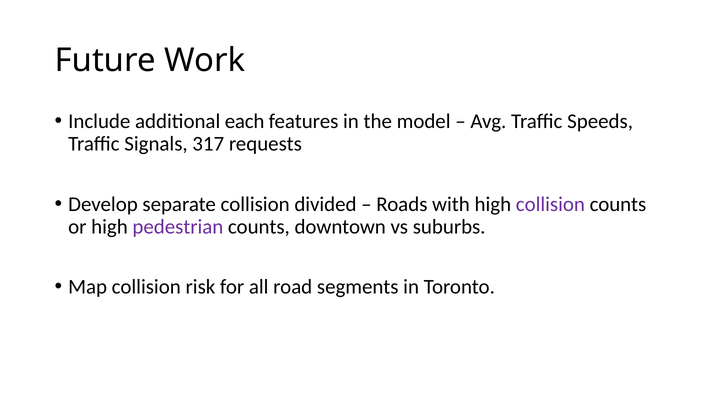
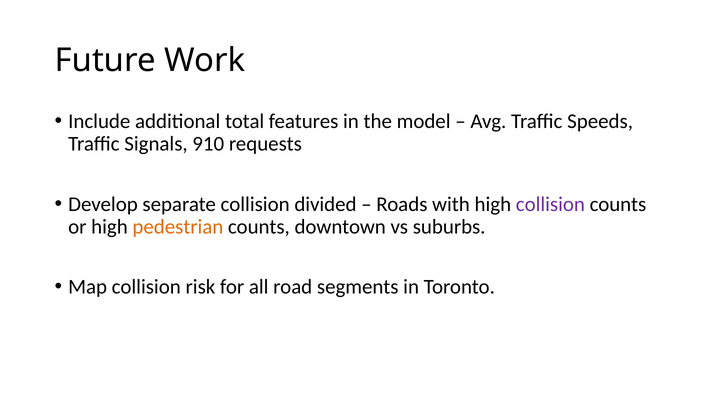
each: each -> total
317: 317 -> 910
pedestrian colour: purple -> orange
